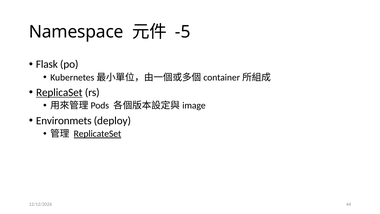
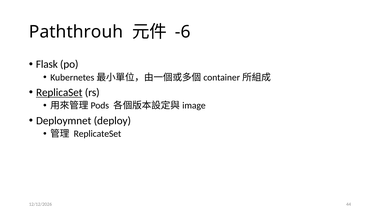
Namespace: Namespace -> Paththrouh
-5: -5 -> -6
Environmets: Environmets -> Deploymnet
ReplicateSet underline: present -> none
